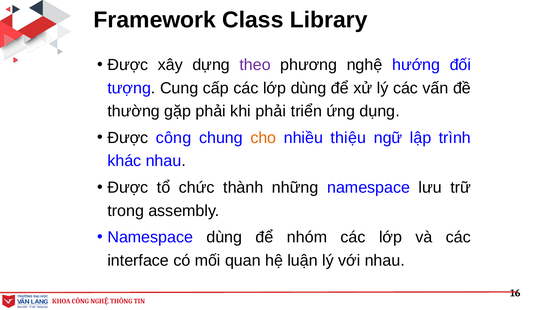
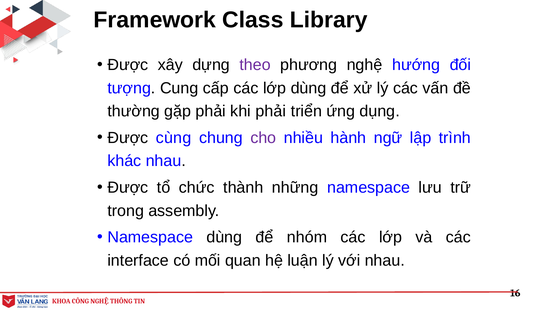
công: công -> cùng
cho colour: orange -> purple
thiệu: thiệu -> hành
